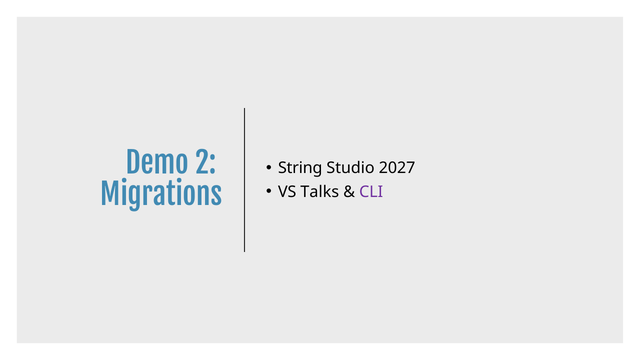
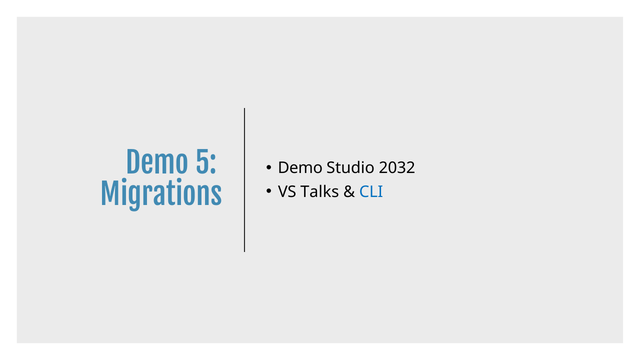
2: 2 -> 5
String at (300, 168): String -> Demo
2027: 2027 -> 2032
CLI colour: purple -> blue
